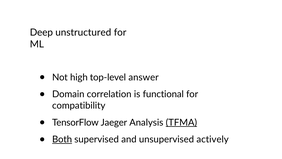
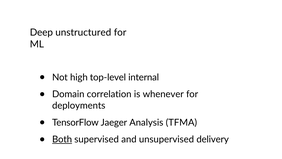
answer: answer -> internal
functional: functional -> whenever
compatibility: compatibility -> deployments
TFMA underline: present -> none
actively: actively -> delivery
